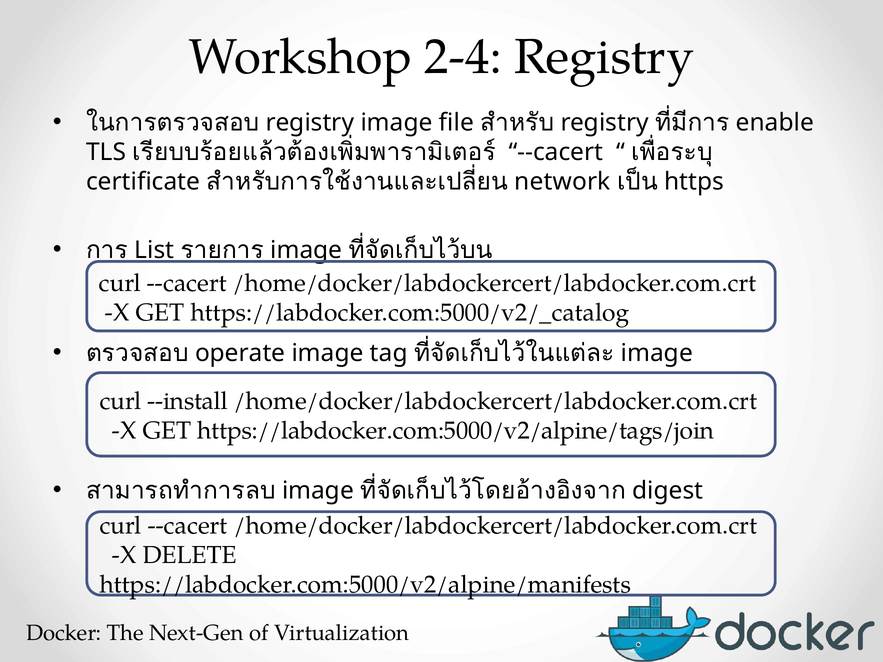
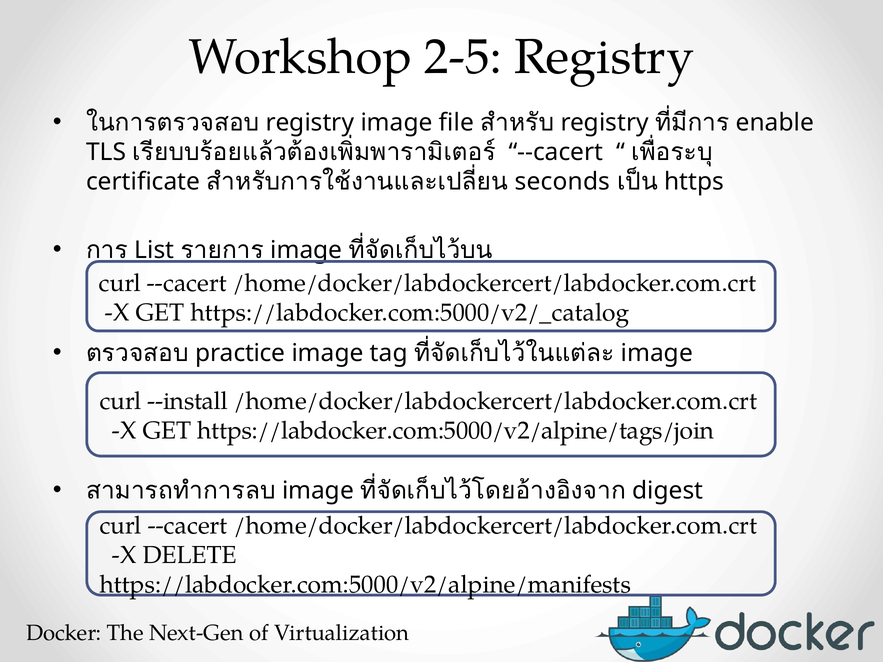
2-4: 2-4 -> 2-5
network: network -> seconds
operate: operate -> practice
